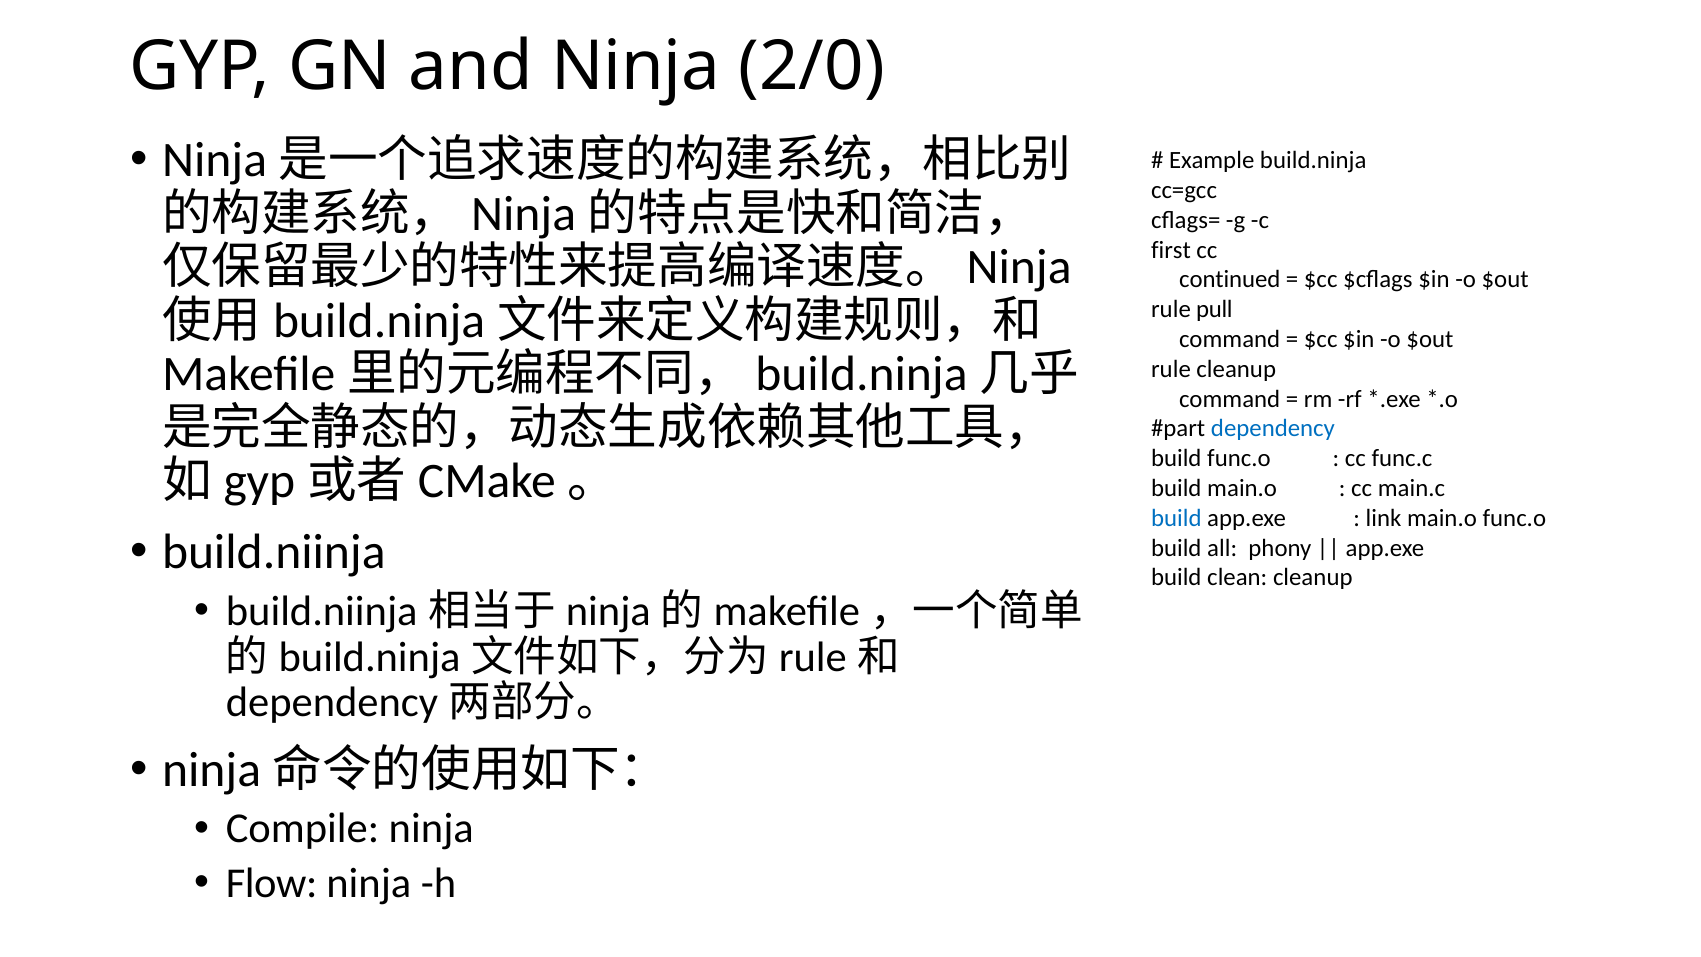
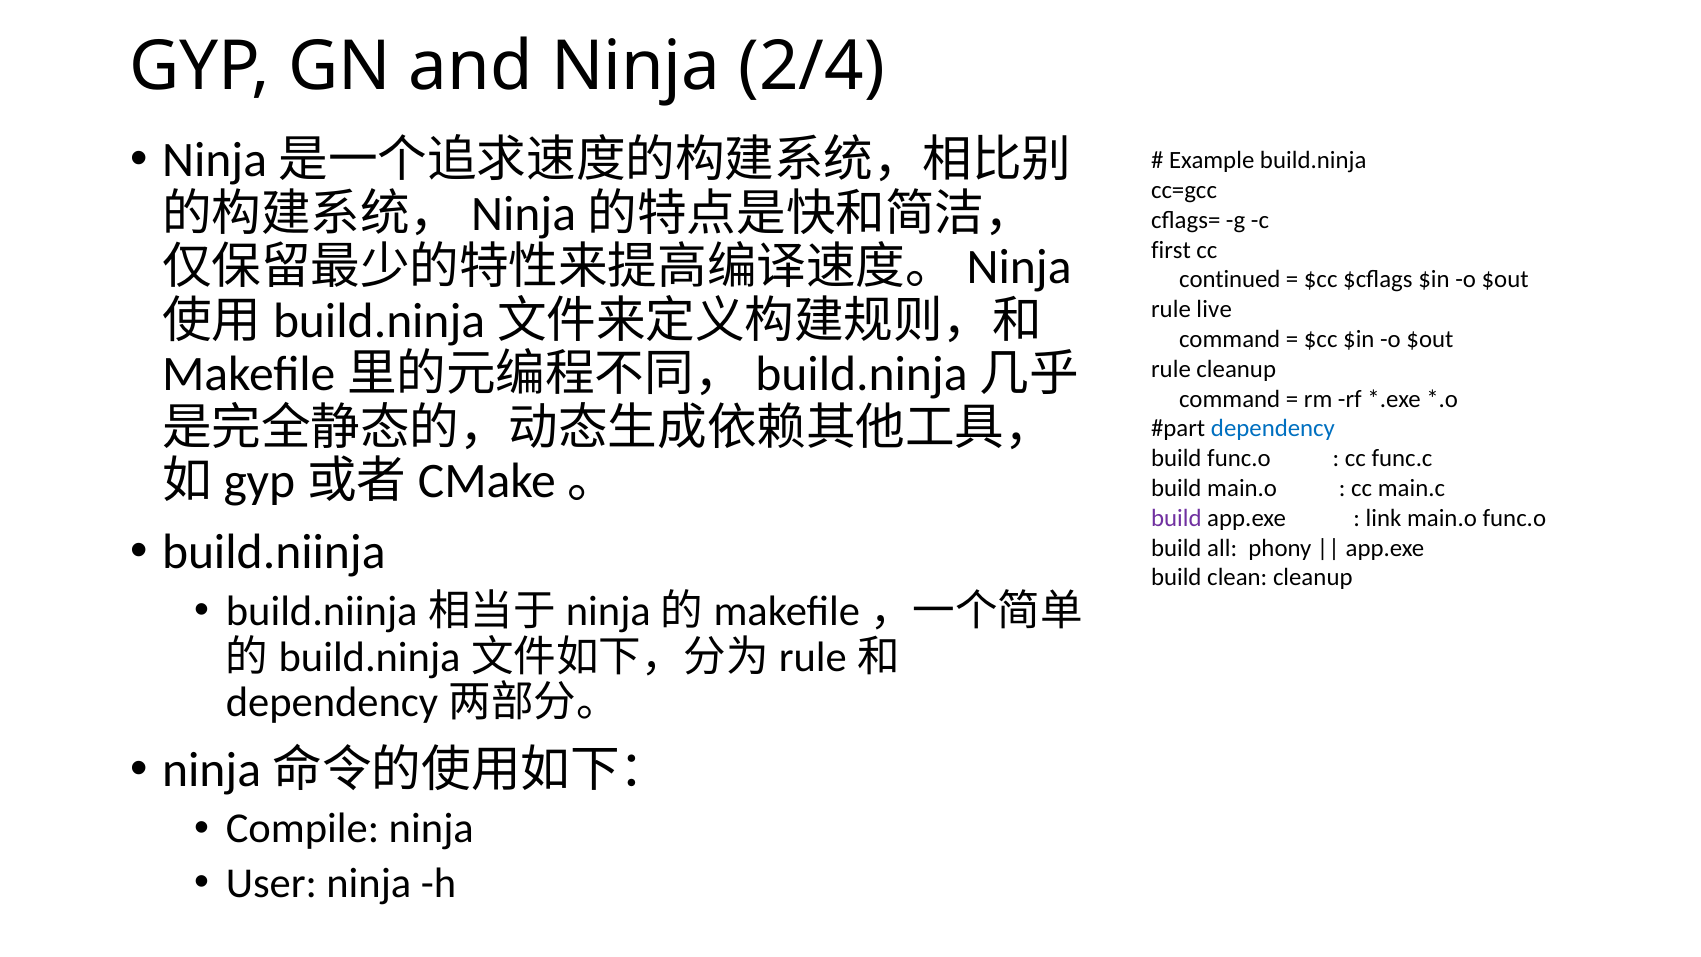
2/0: 2/0 -> 2/4
pull: pull -> live
build at (1176, 518) colour: blue -> purple
Flow: Flow -> User
